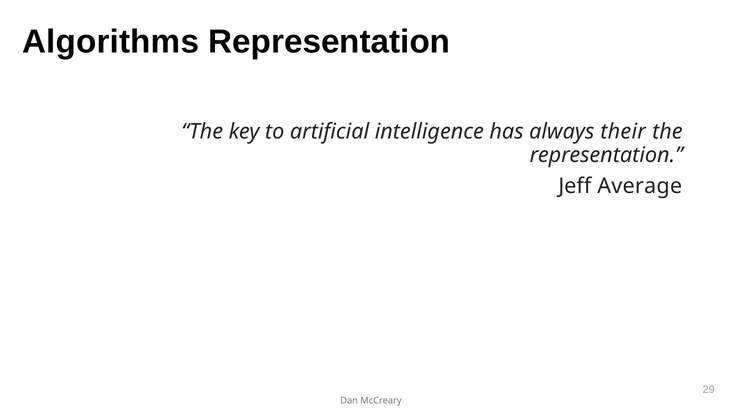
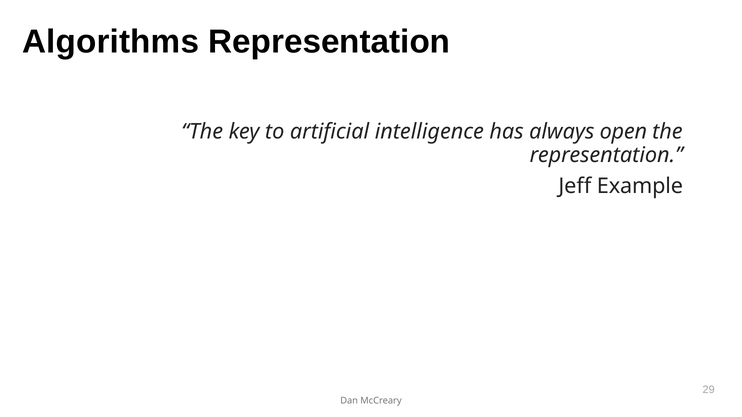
their: their -> open
Average: Average -> Example
